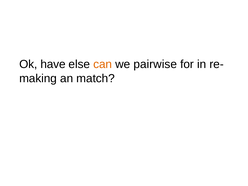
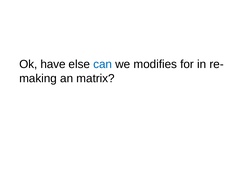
can colour: orange -> blue
pairwise: pairwise -> modifies
match: match -> matrix
